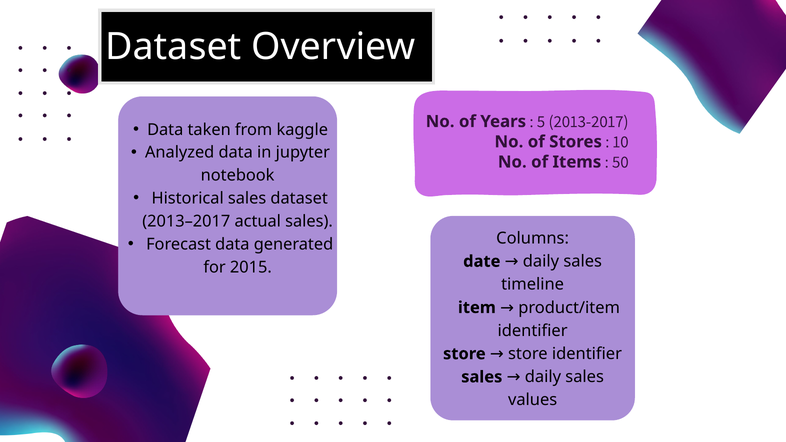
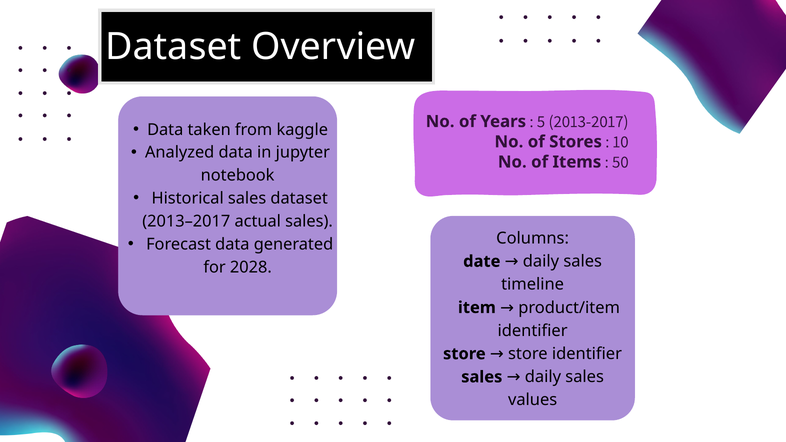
2015: 2015 -> 2028
